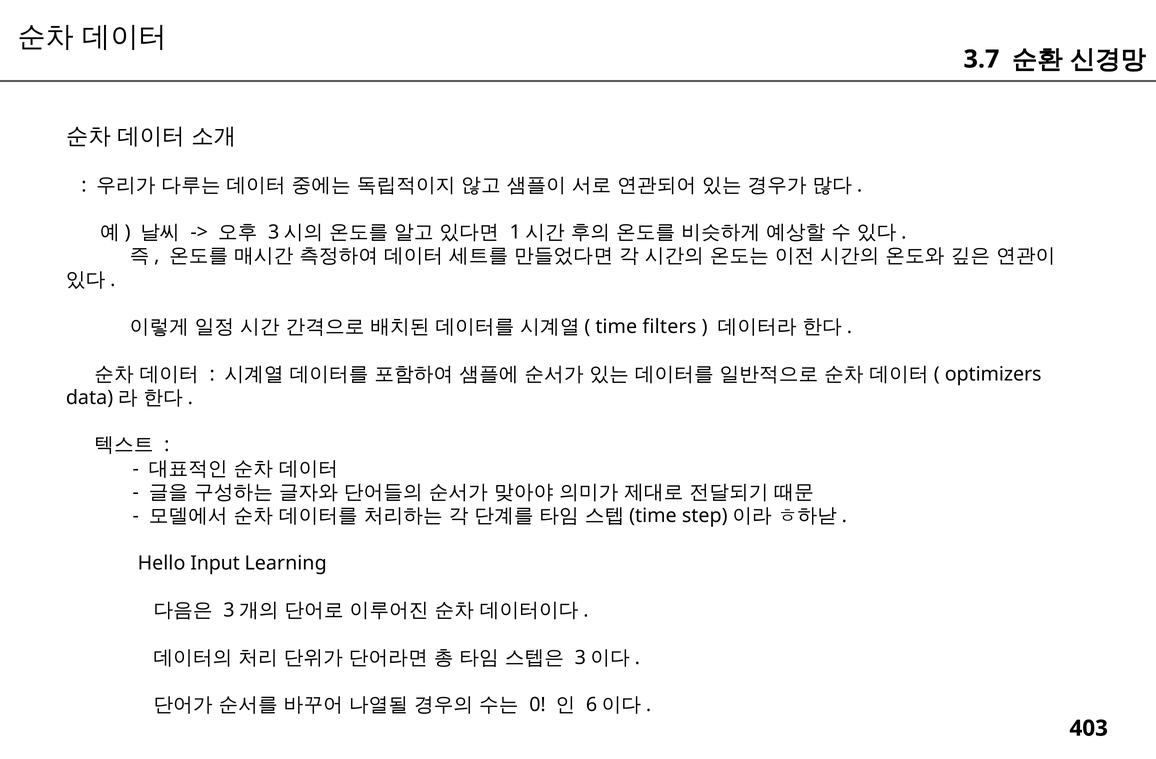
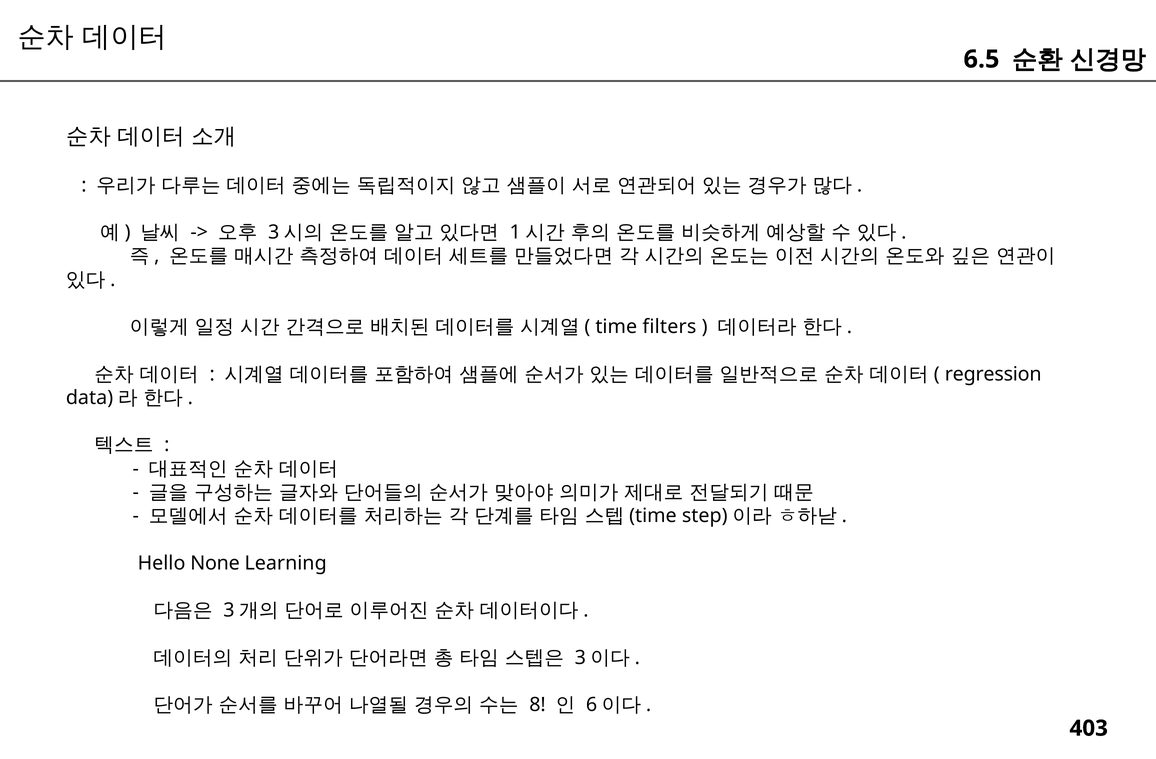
3.7: 3.7 -> 6.5
optimizers: optimizers -> regression
Input: Input -> None
0: 0 -> 8
